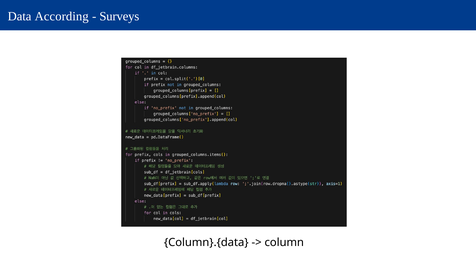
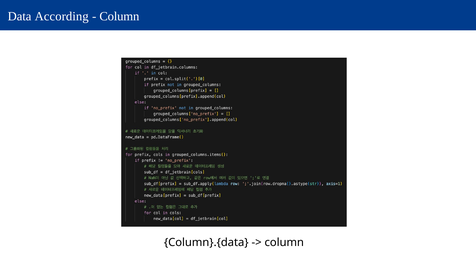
Surveys at (119, 16): Surveys -> Column
